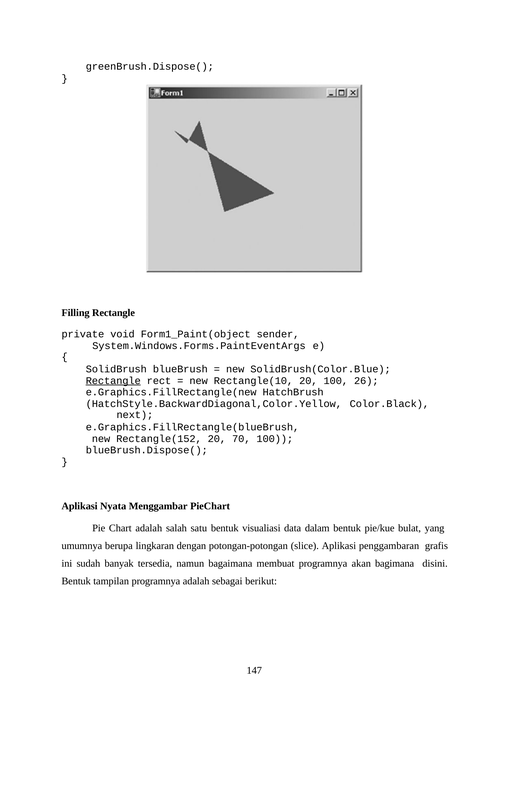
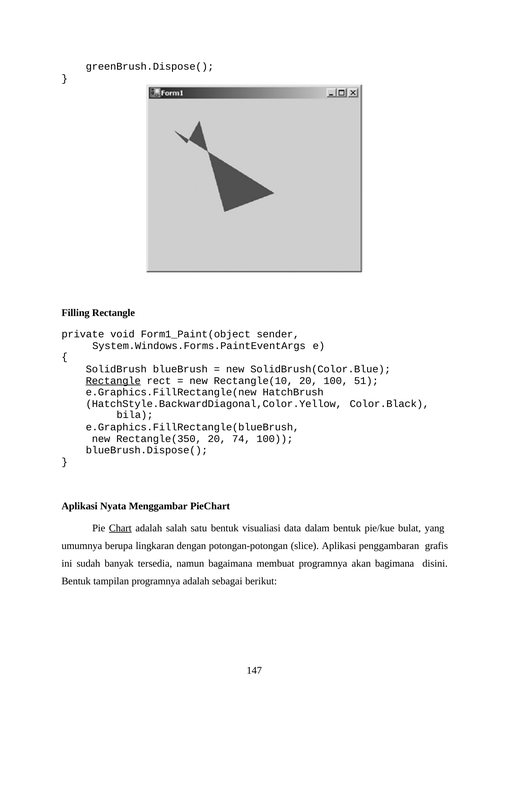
26: 26 -> 51
next: next -> bila
Rectangle(152: Rectangle(152 -> Rectangle(350
70: 70 -> 74
Chart underline: none -> present
